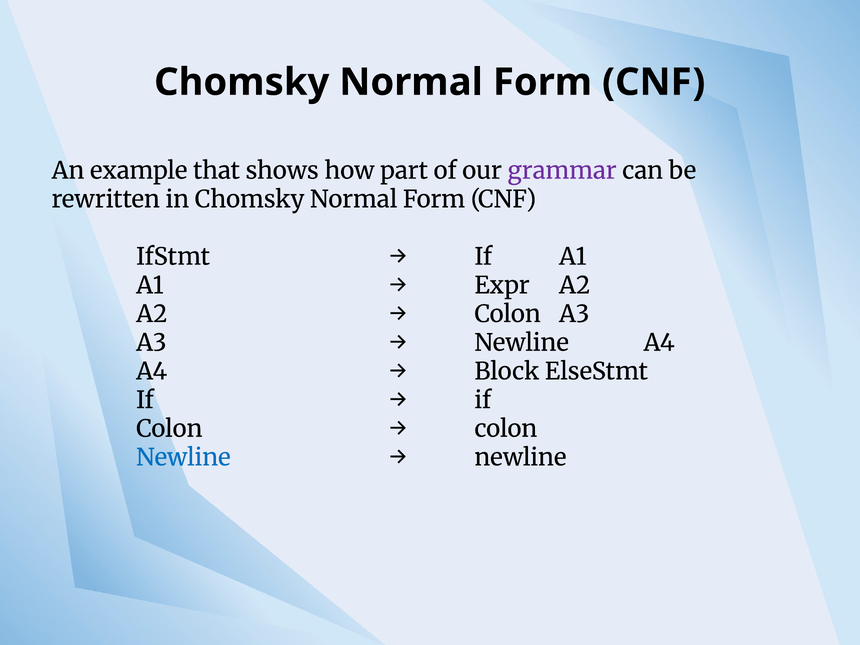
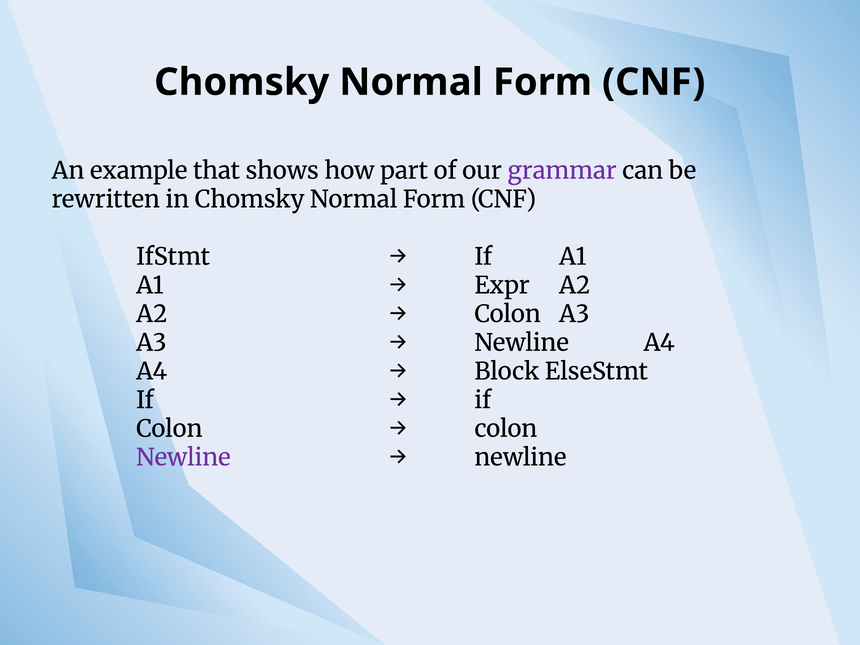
Newline at (183, 458) colour: blue -> purple
